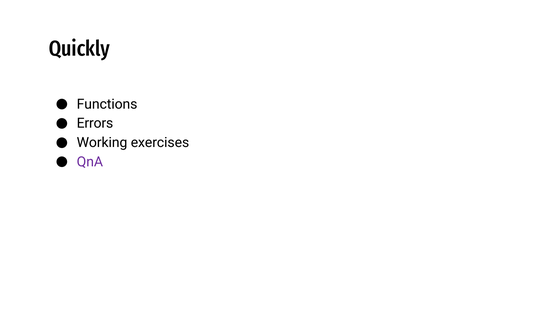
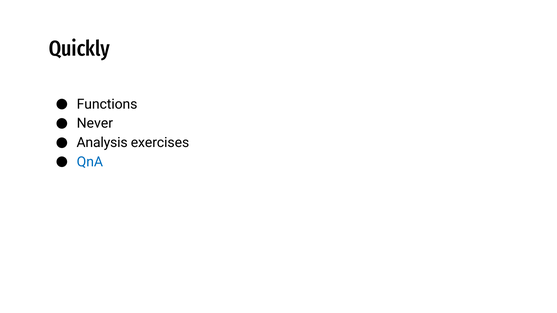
Errors: Errors -> Never
Working: Working -> Analysis
QnA colour: purple -> blue
